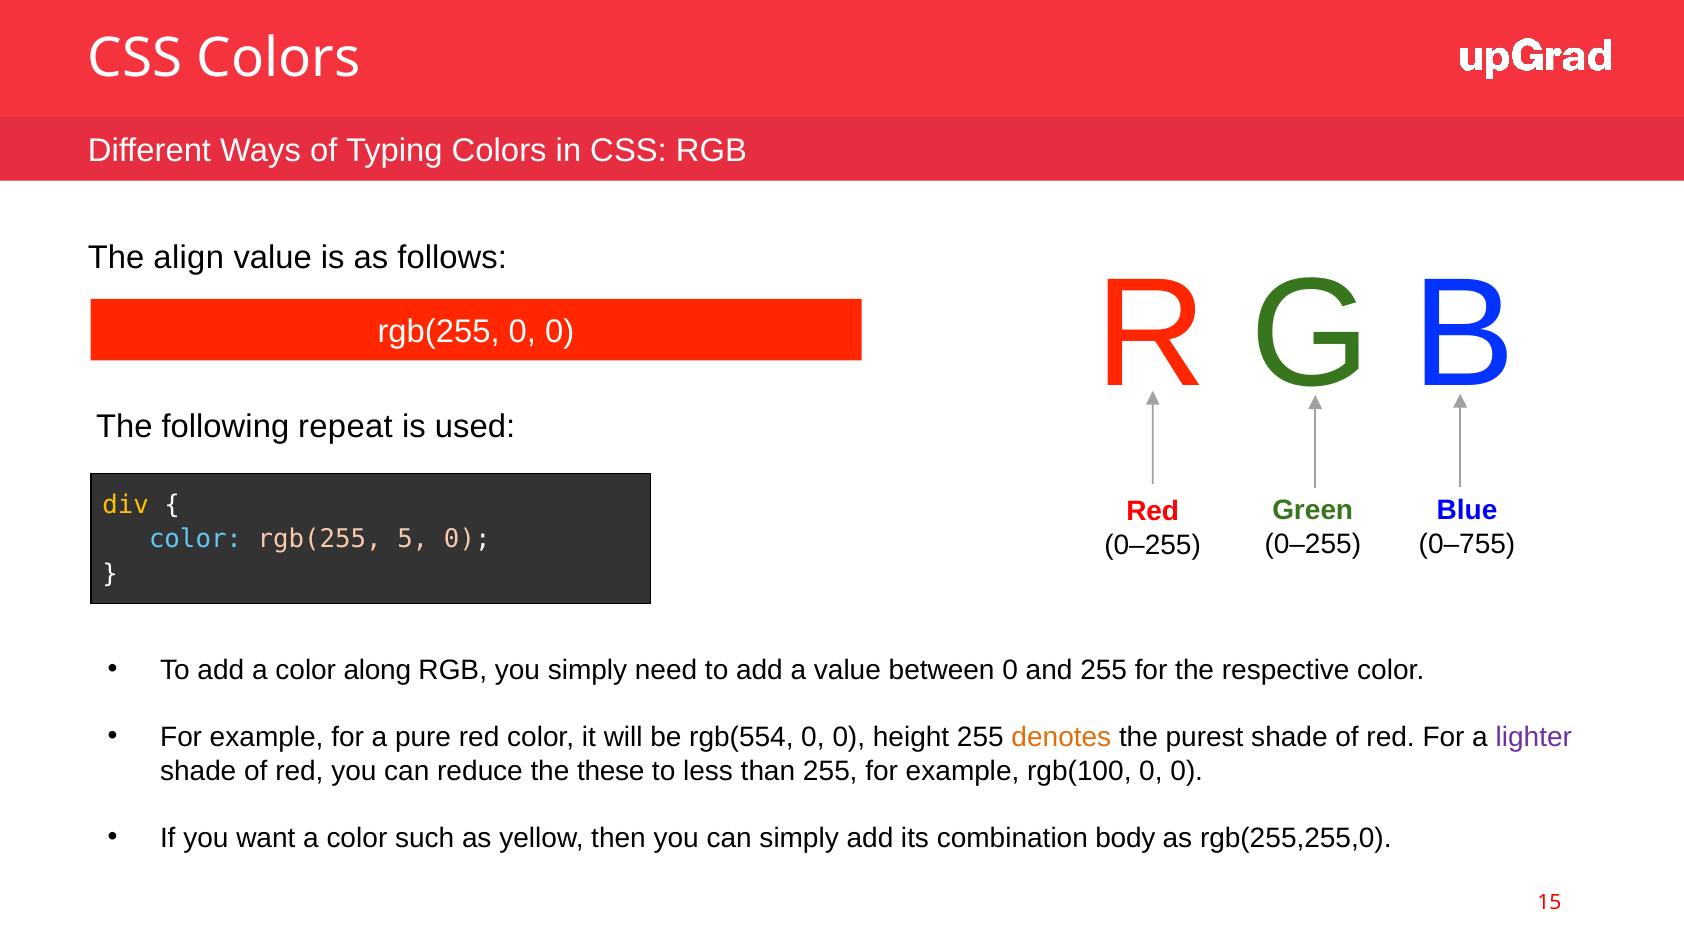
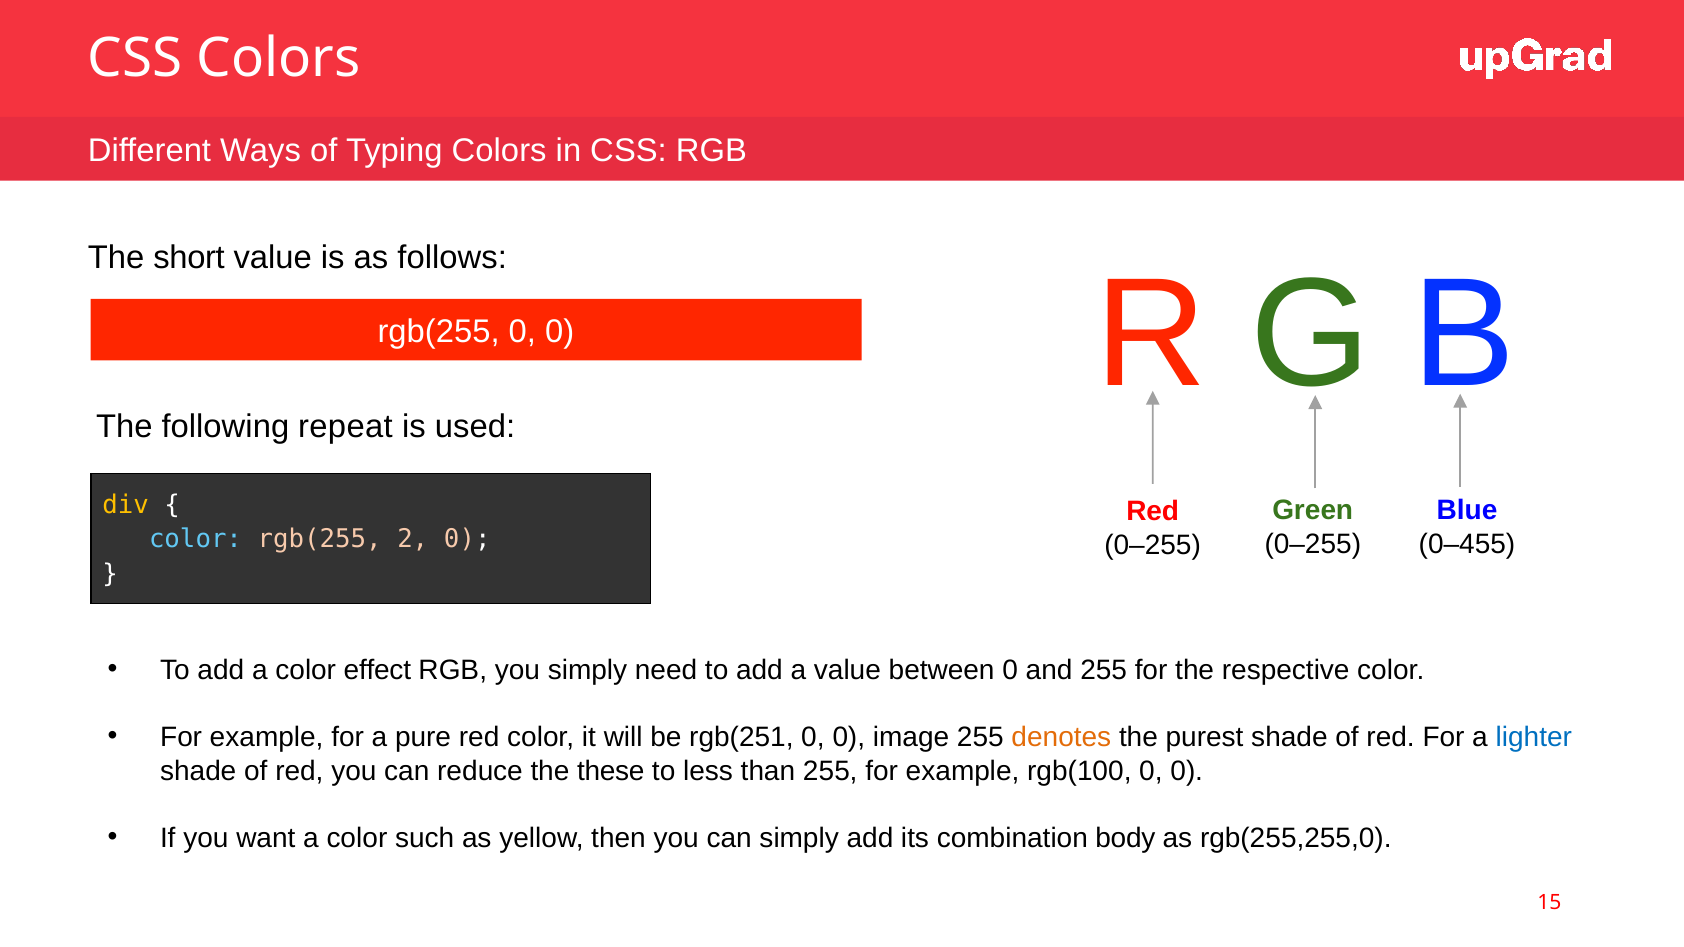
align: align -> short
5: 5 -> 2
0–755: 0–755 -> 0–455
along: along -> effect
rgb(554: rgb(554 -> rgb(251
height: height -> image
lighter colour: purple -> blue
